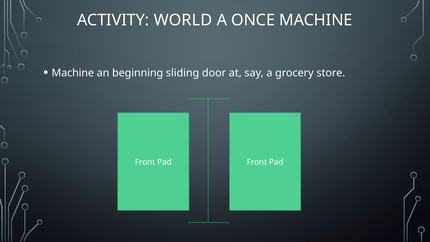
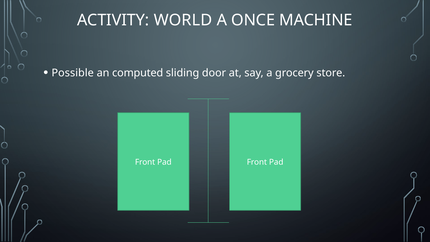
Machine at (73, 73): Machine -> Possible
beginning: beginning -> computed
